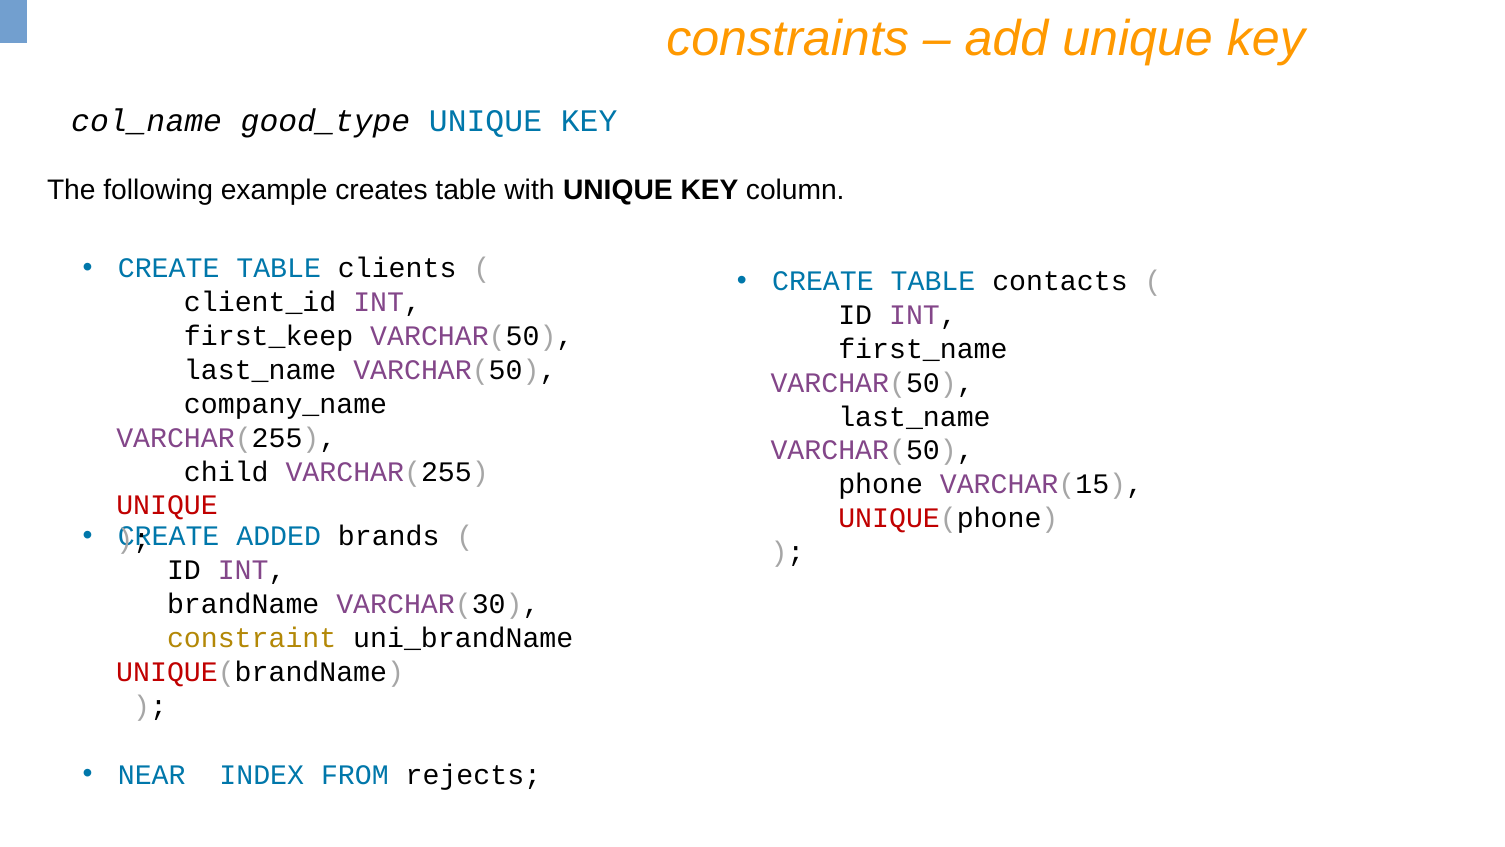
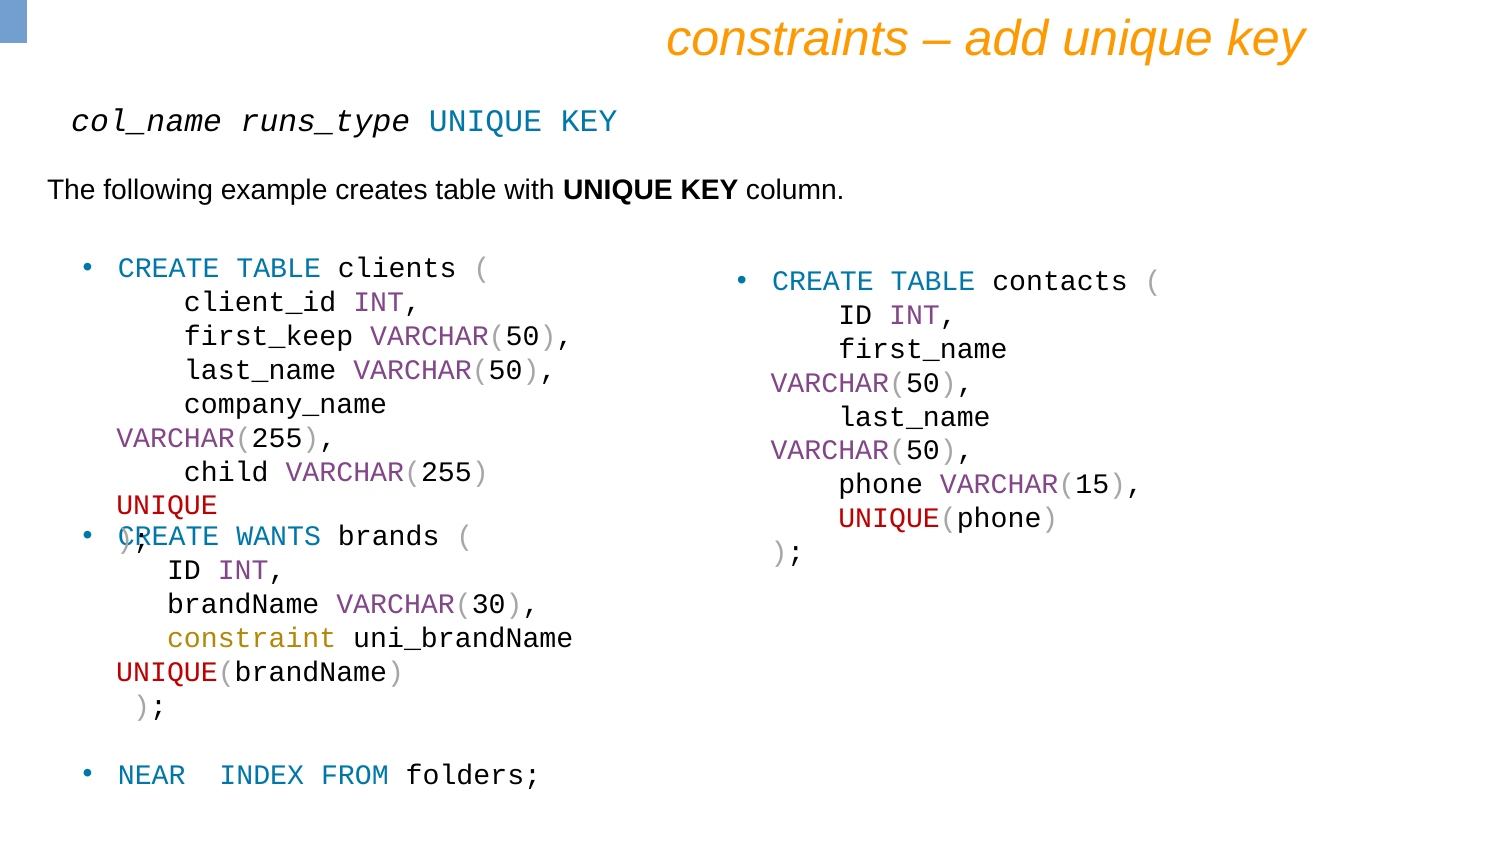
good_type: good_type -> runs_type
ADDED: ADDED -> WANTS
rejects: rejects -> folders
